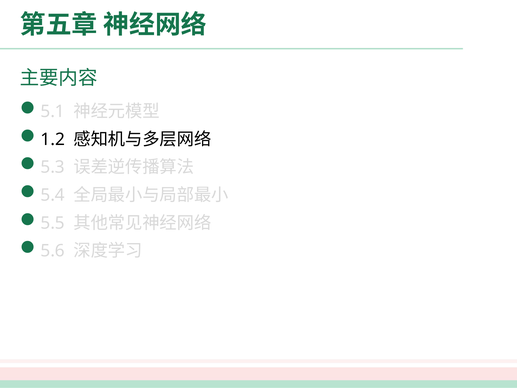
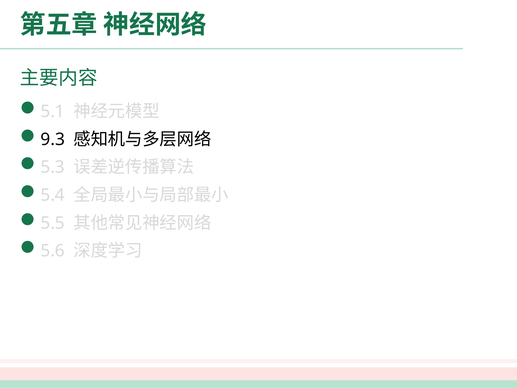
1.2: 1.2 -> 9.3
